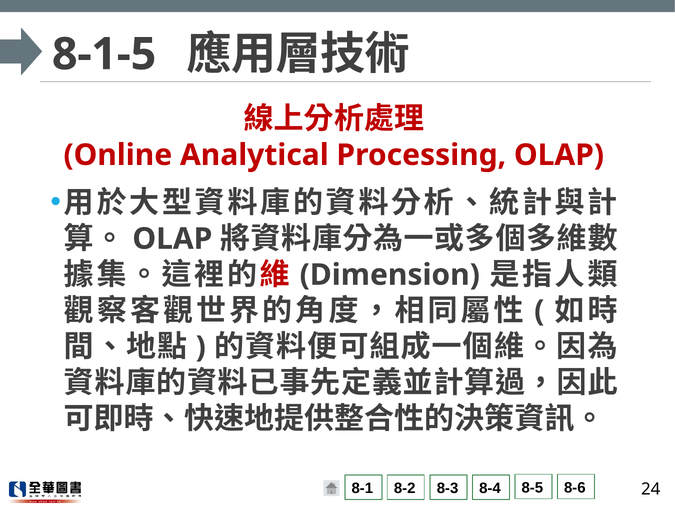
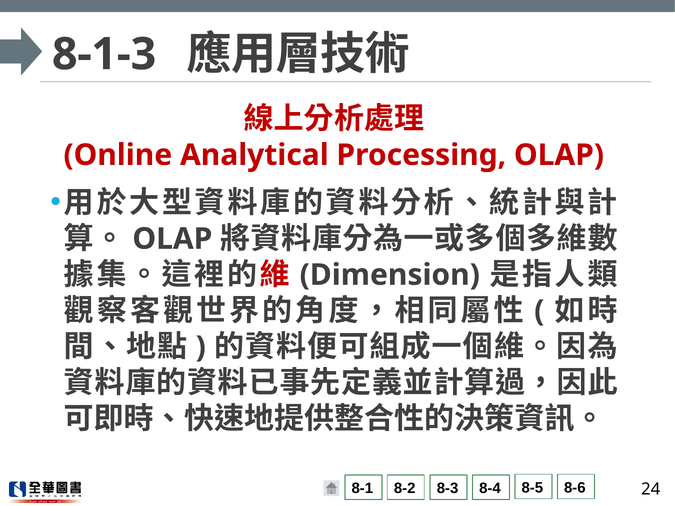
8-1-5: 8-1-5 -> 8-1-3
